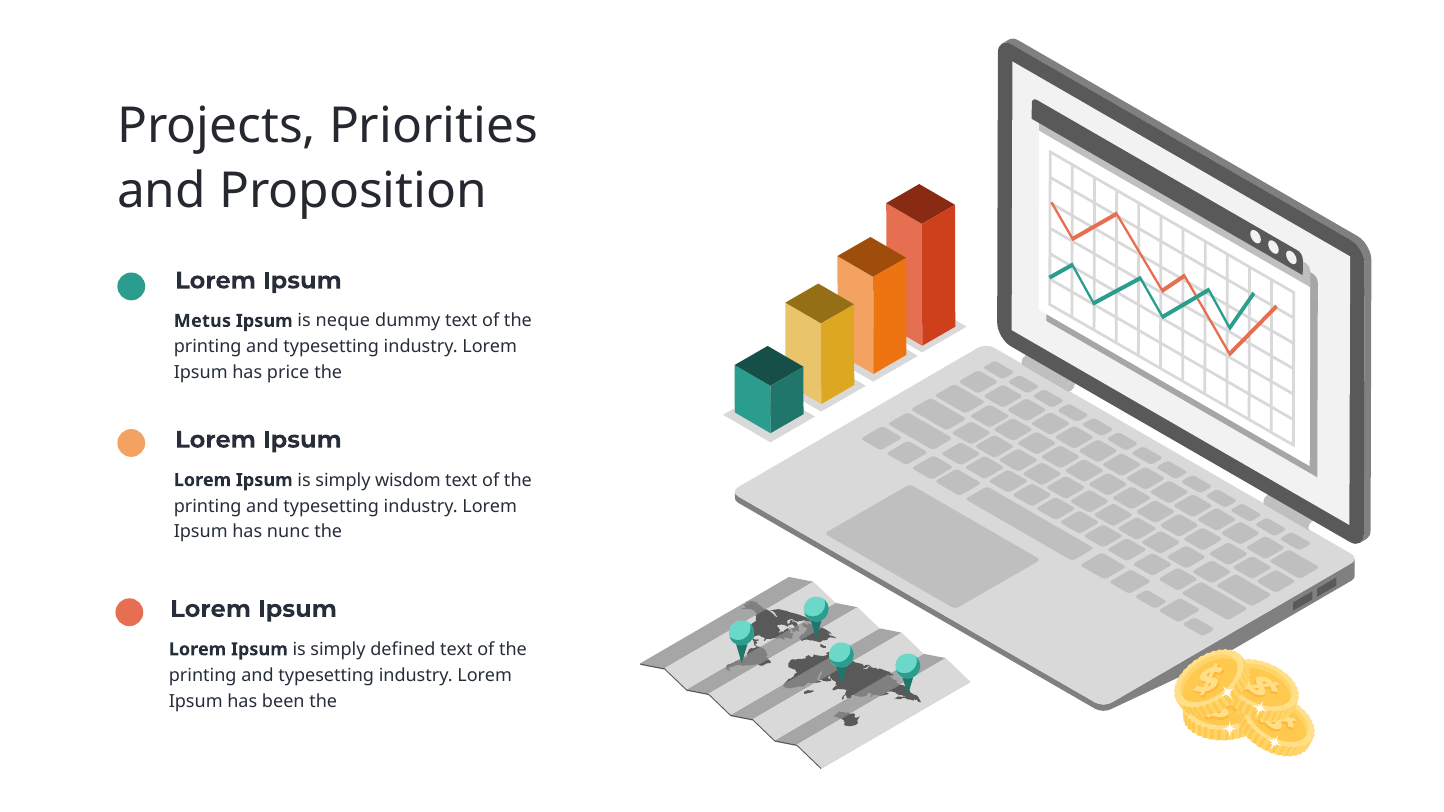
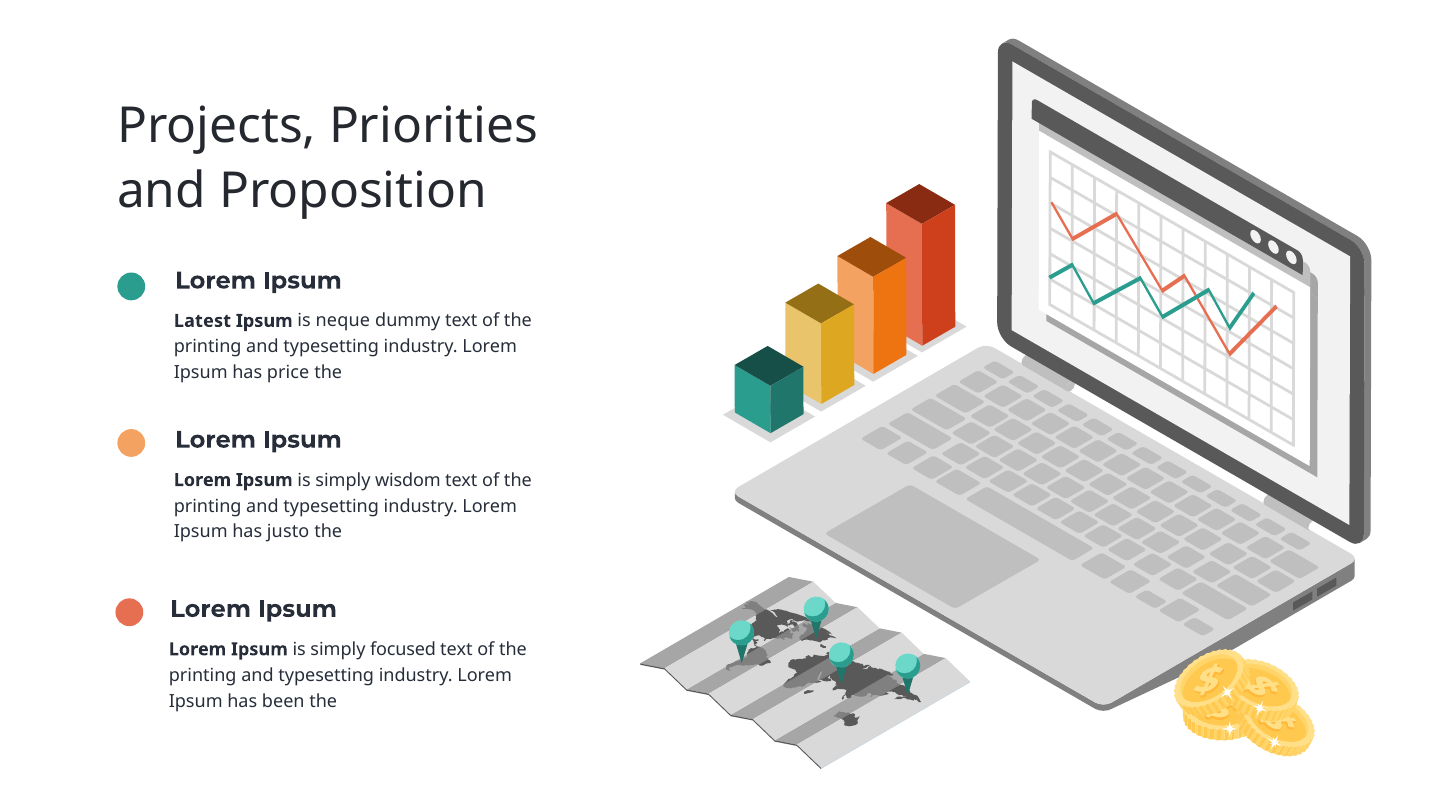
Metus: Metus -> Latest
nunc: nunc -> justo
defined: defined -> focused
